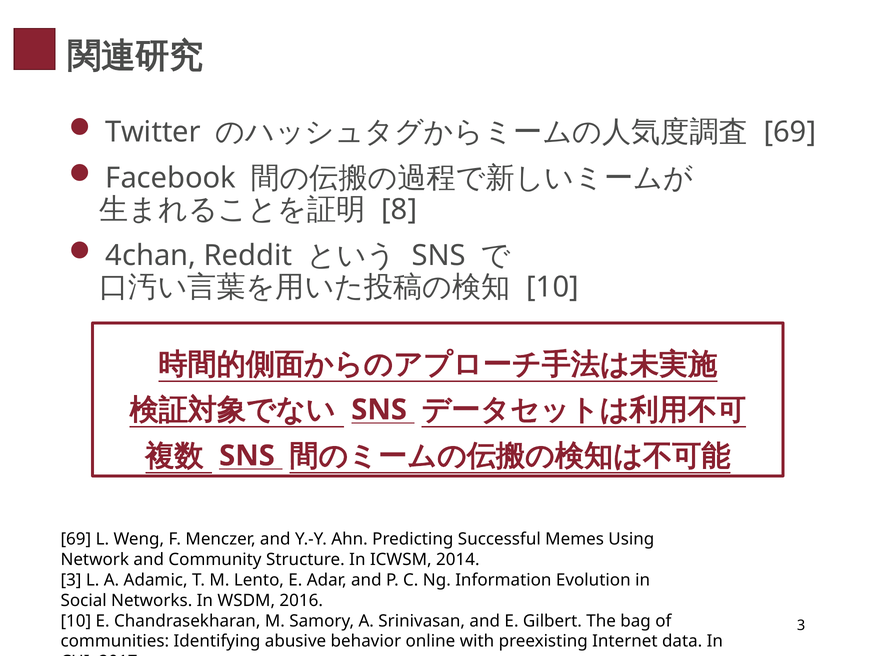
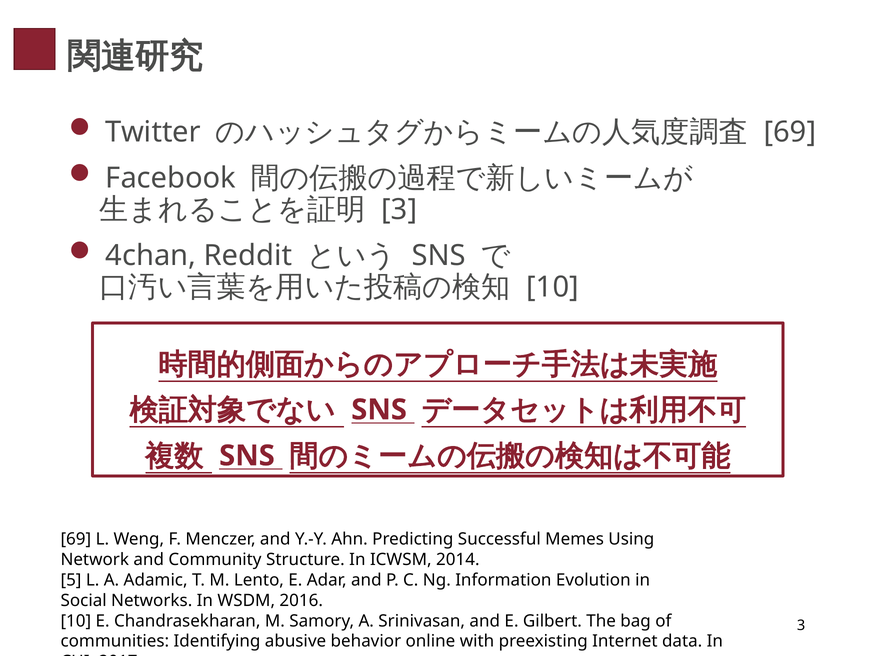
8 at (399, 209): 8 -> 3
3 at (71, 580): 3 -> 5
